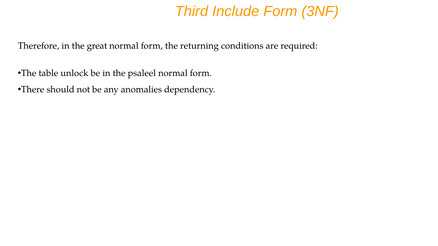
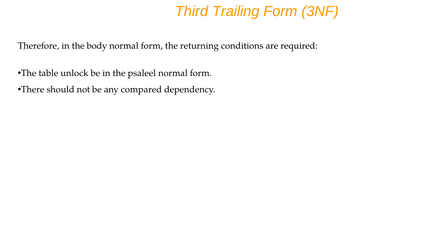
Include: Include -> Trailing
great: great -> body
anomalies: anomalies -> compared
